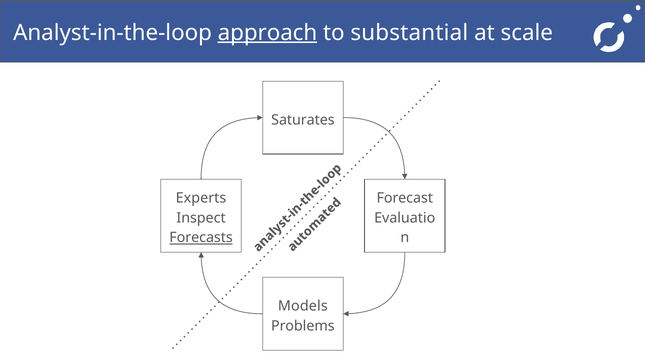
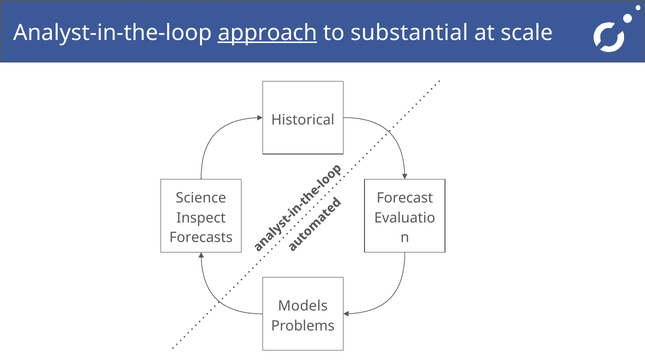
Saturates: Saturates -> Historical
Experts: Experts -> Science
Forecasts underline: present -> none
